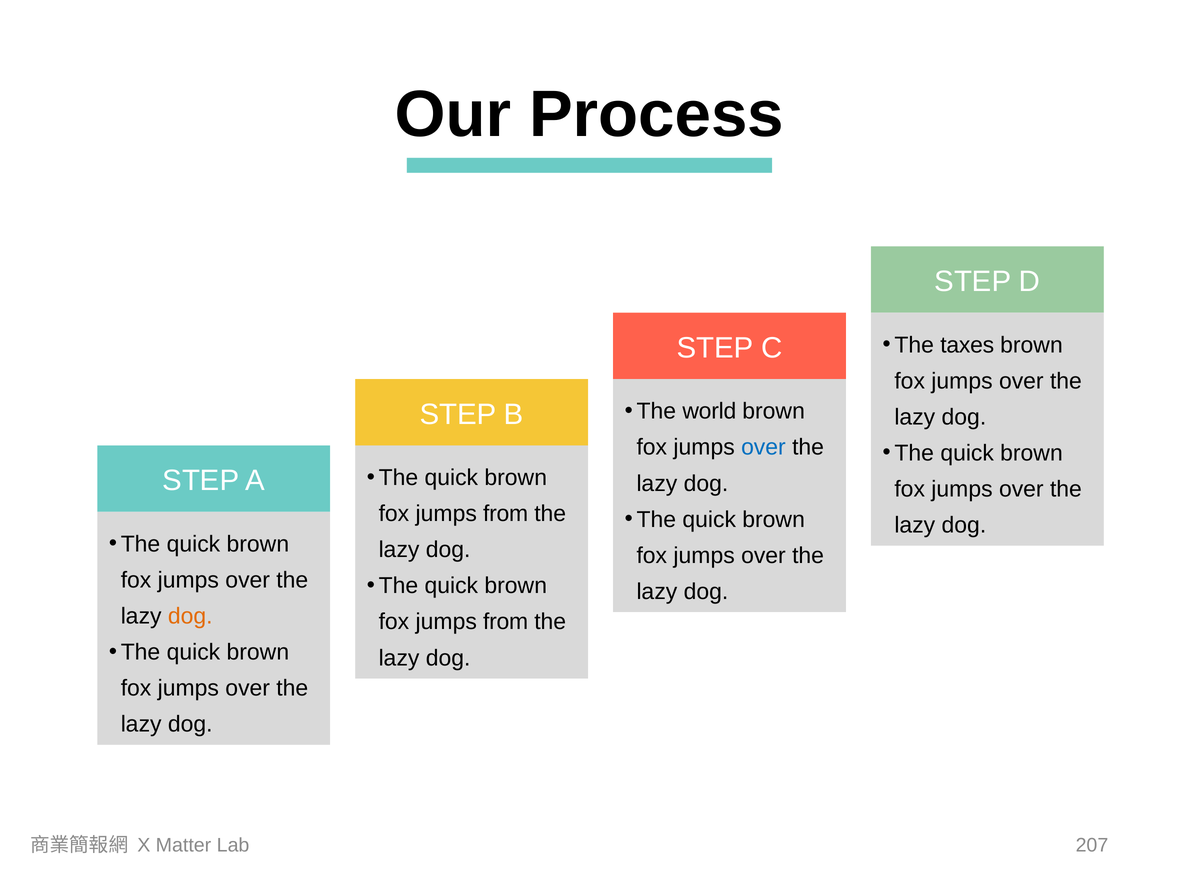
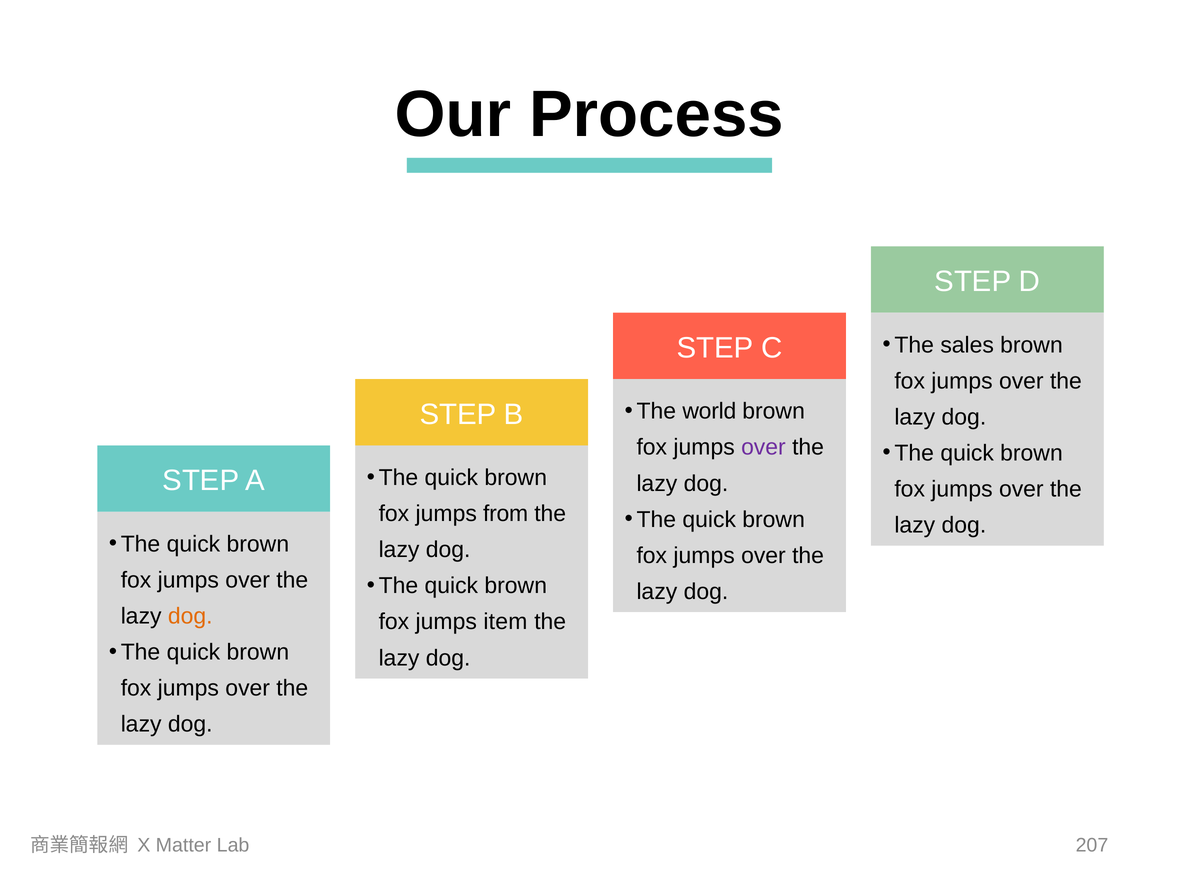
taxes: taxes -> sales
over at (763, 447) colour: blue -> purple
from at (506, 621): from -> item
